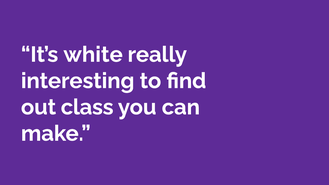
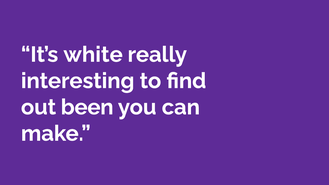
class: class -> been
